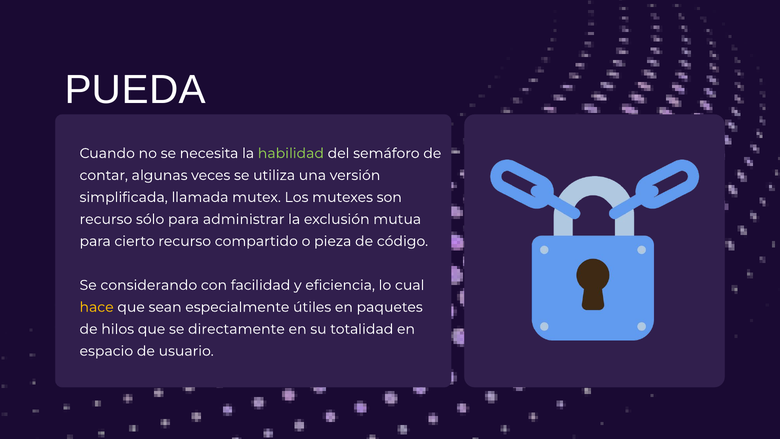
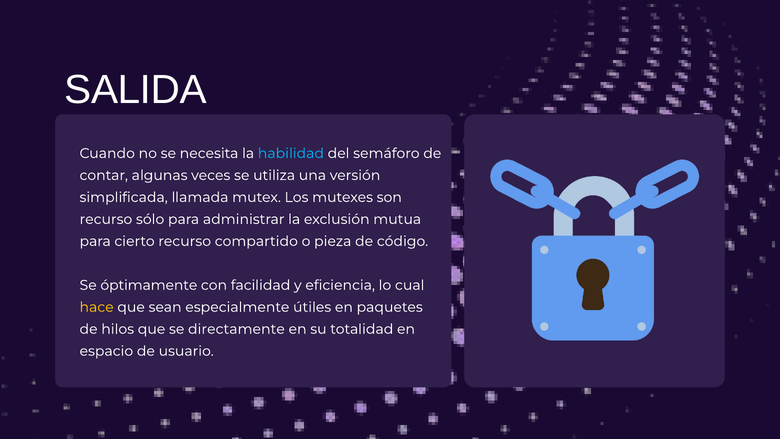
PUEDA: PUEDA -> SALIDA
habilidad colour: light green -> light blue
considerando: considerando -> óptimamente
